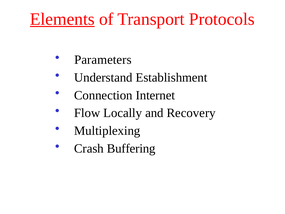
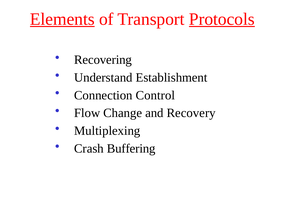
Protocols underline: none -> present
Parameters: Parameters -> Recovering
Internet: Internet -> Control
Locally: Locally -> Change
